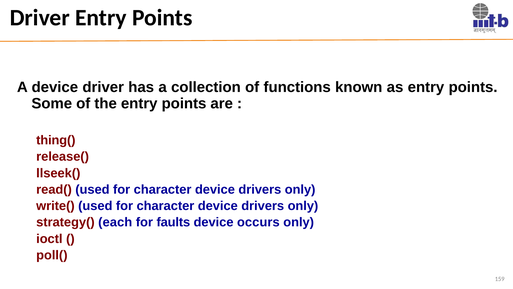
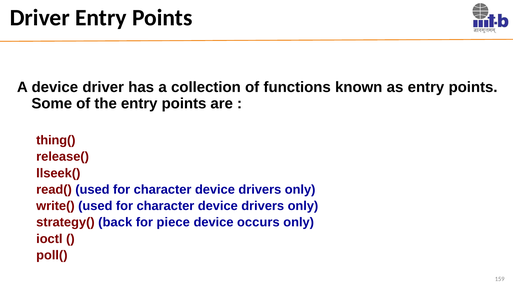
each: each -> back
faults: faults -> piece
